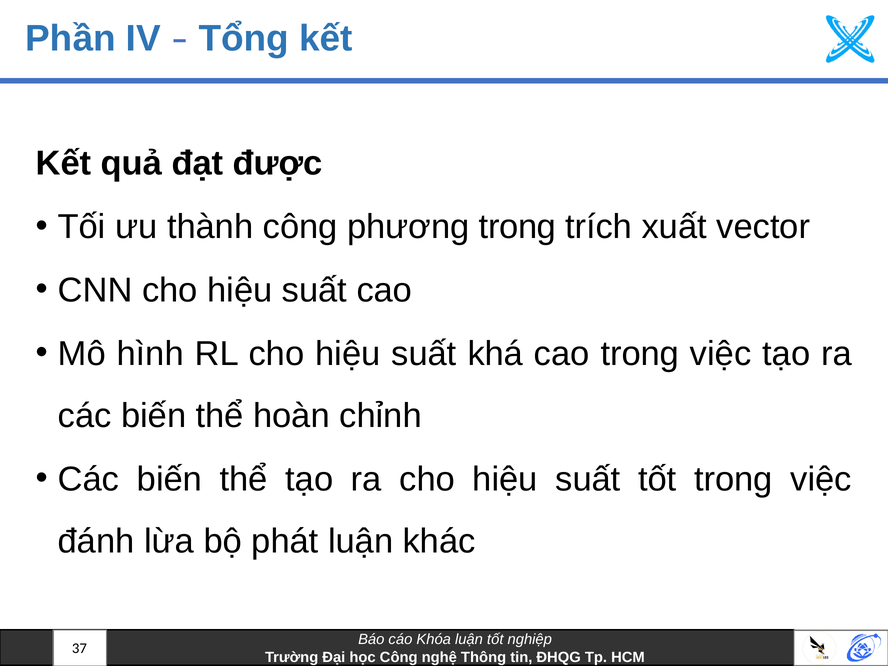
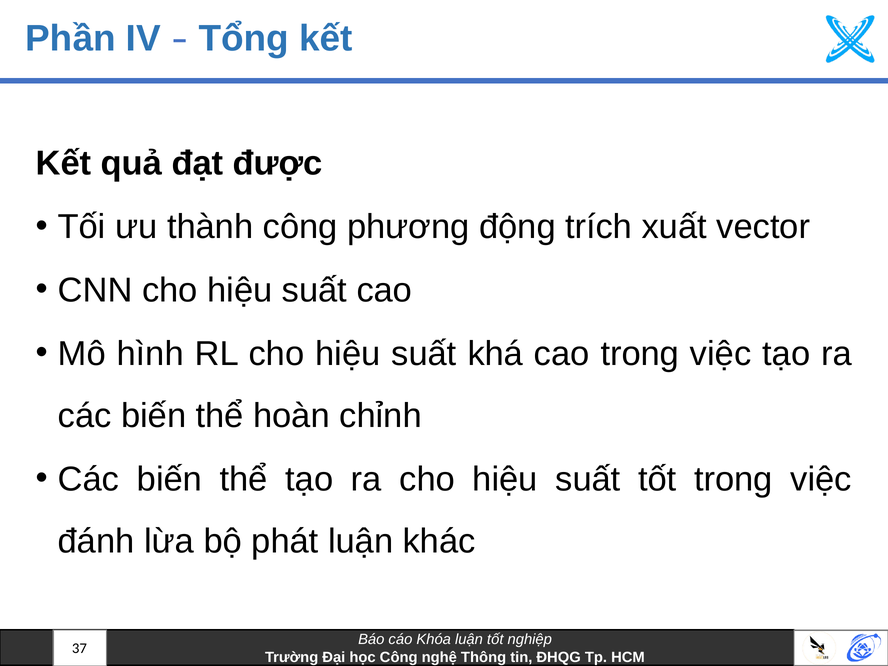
phương trong: trong -> động
